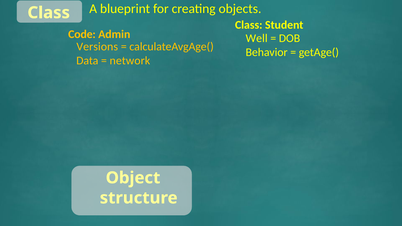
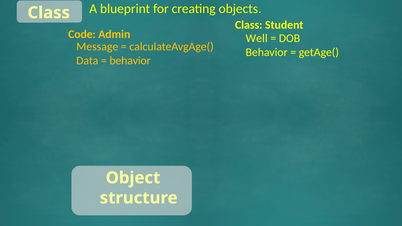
Versions: Versions -> Message
network at (130, 61): network -> behavior
